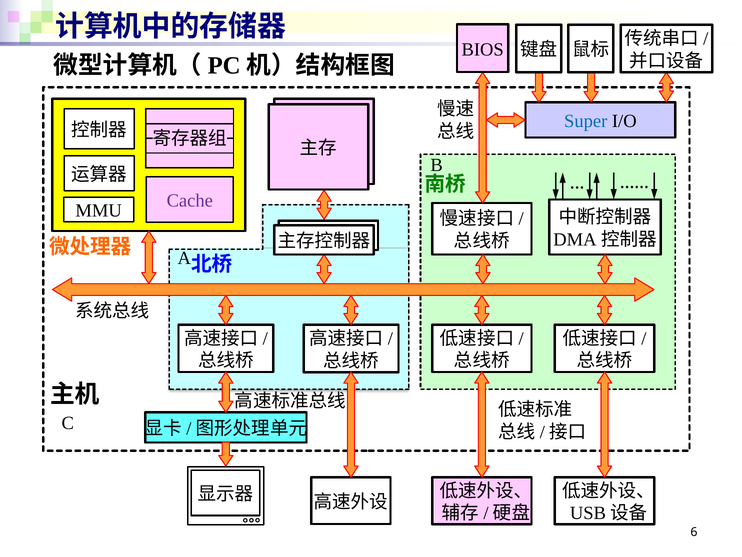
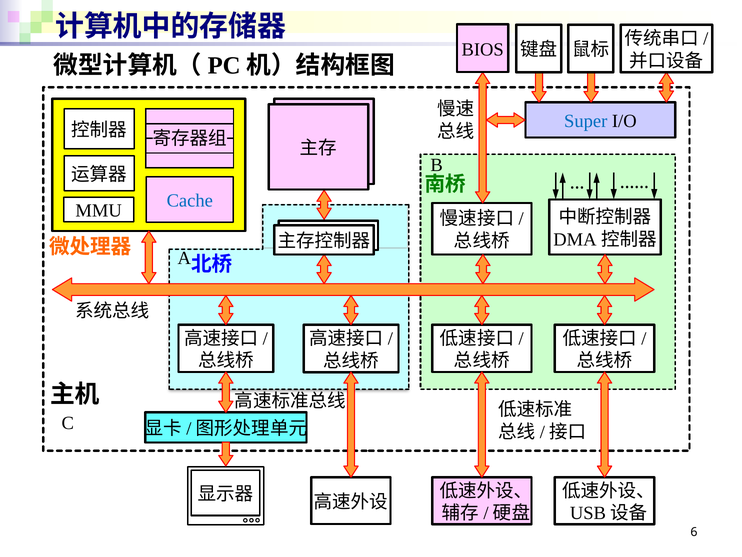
Cache colour: purple -> blue
